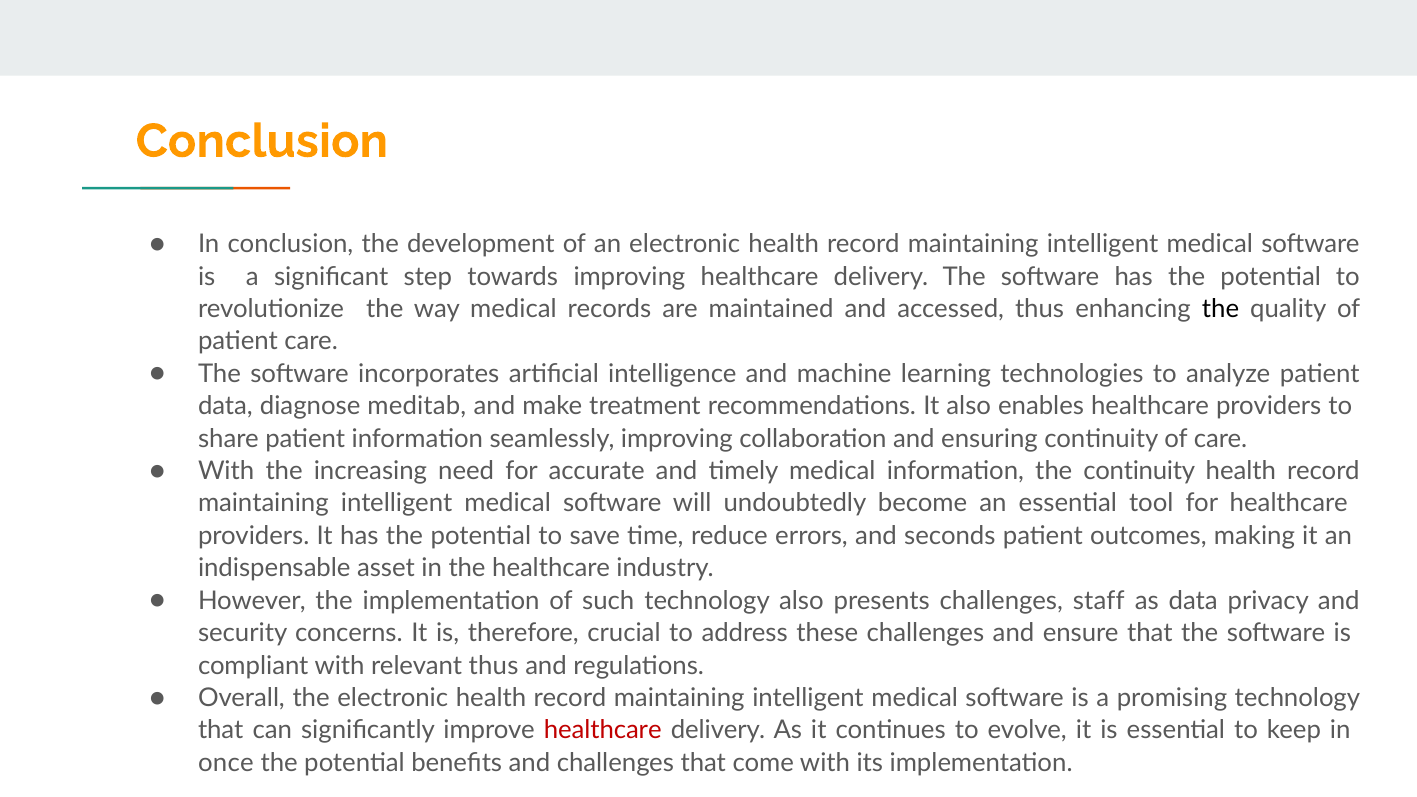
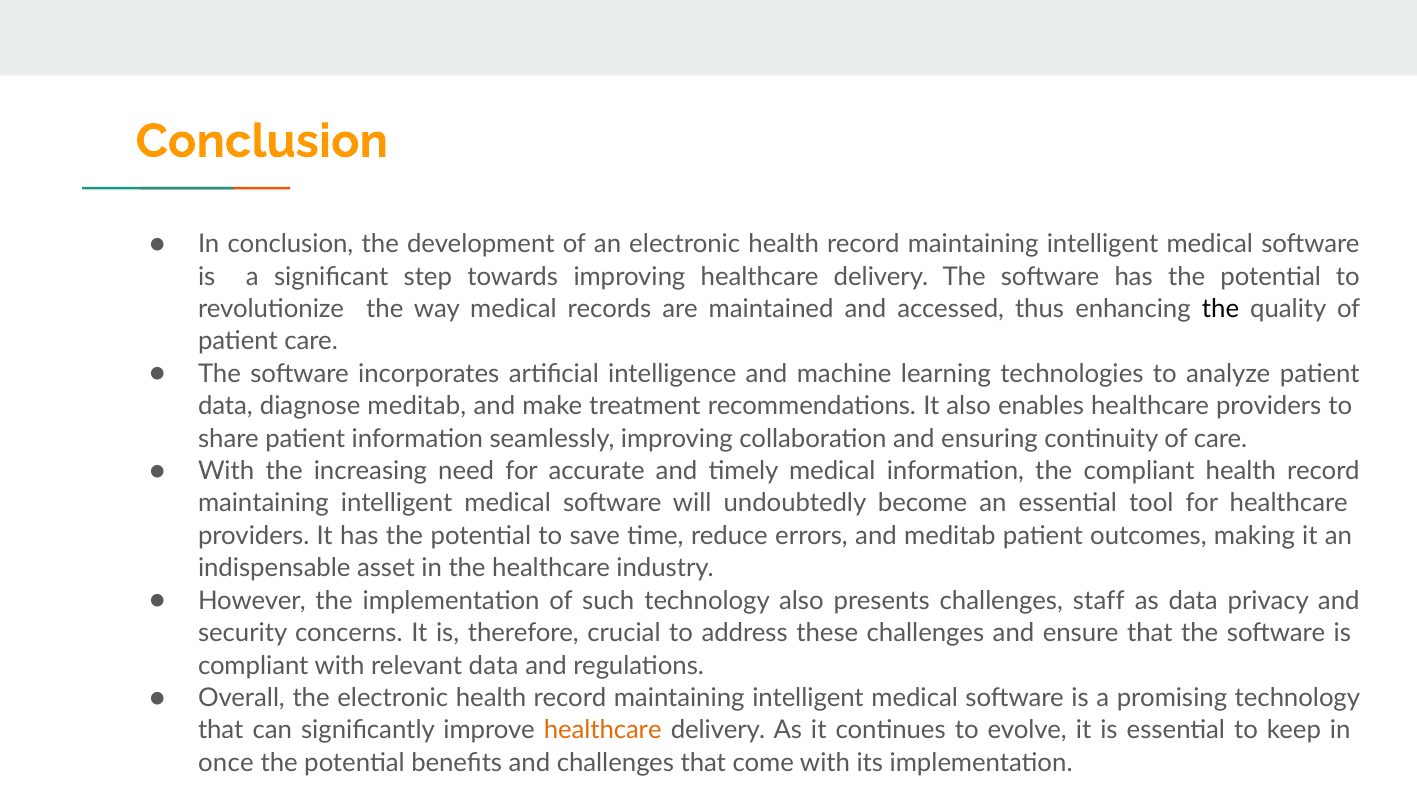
the continuity: continuity -> compliant
and seconds: seconds -> meditab
relevant thus: thus -> data
healthcare at (603, 730) colour: red -> orange
